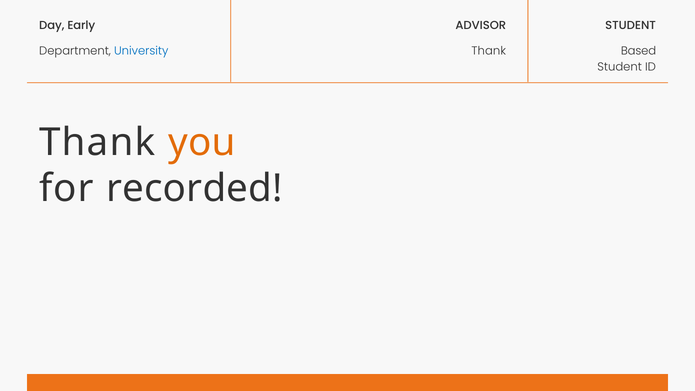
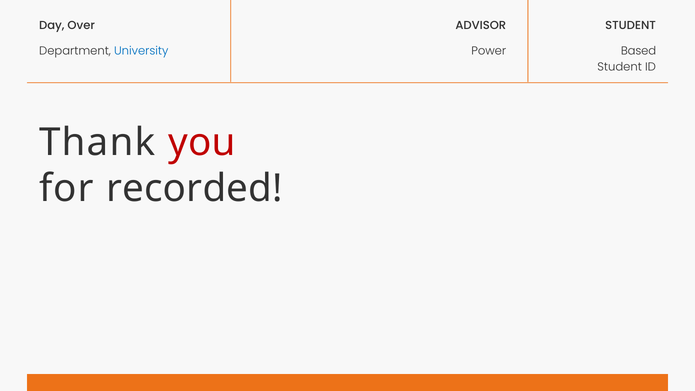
Early: Early -> Over
Thank at (489, 51): Thank -> Power
you colour: orange -> red
